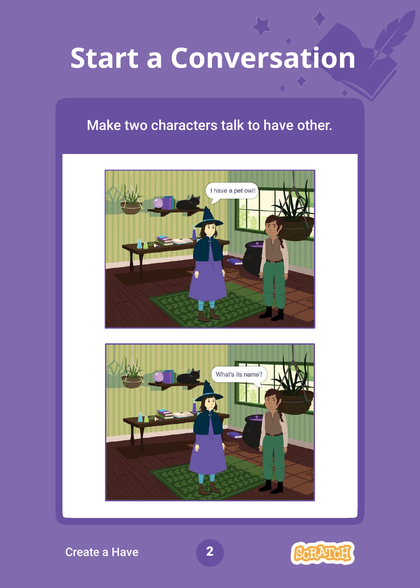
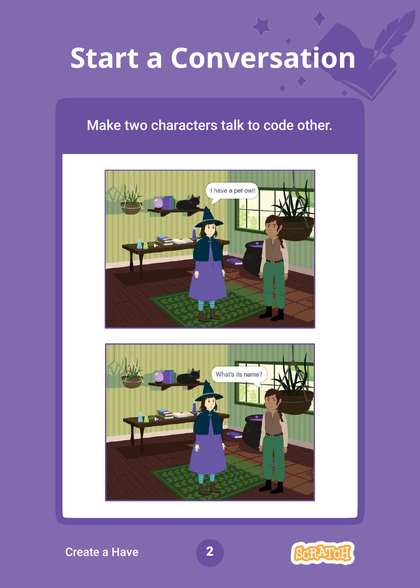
to have: have -> code
